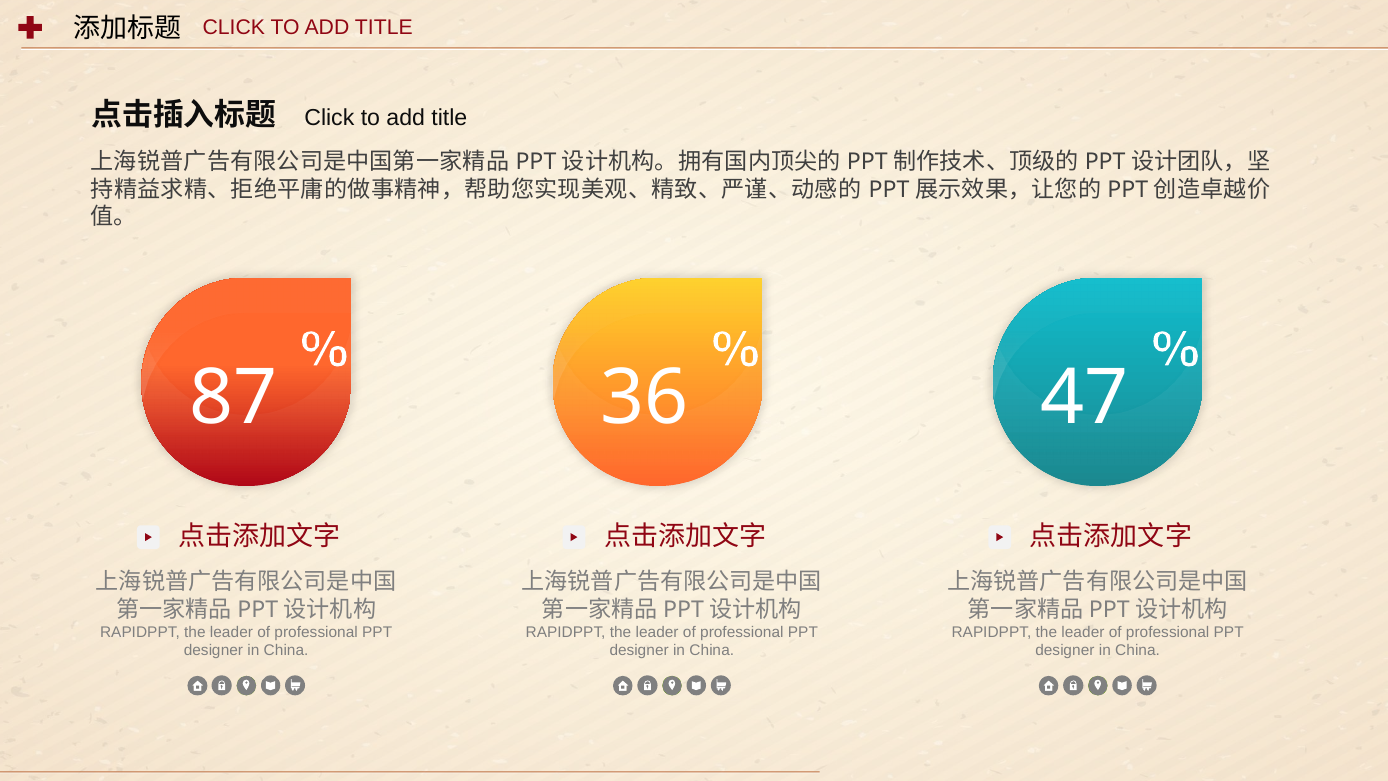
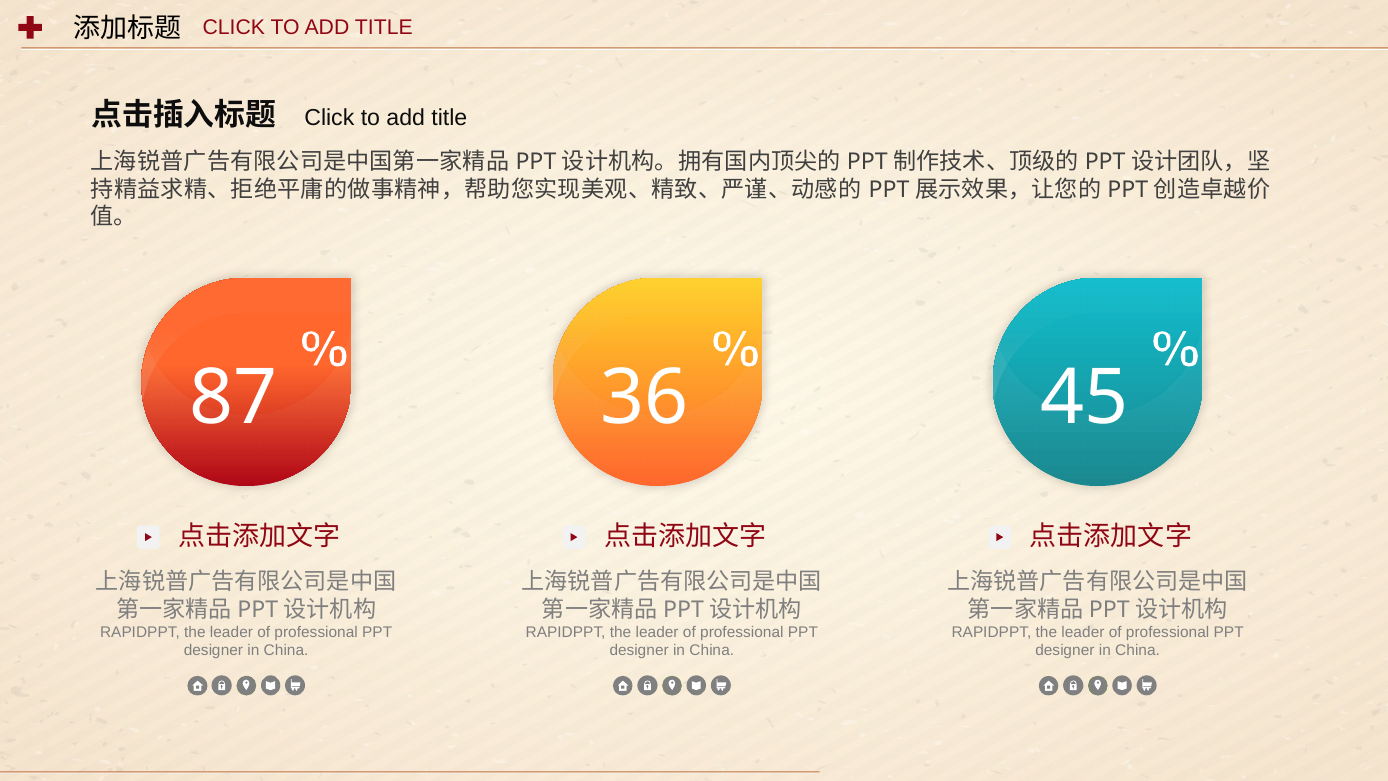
47: 47 -> 45
